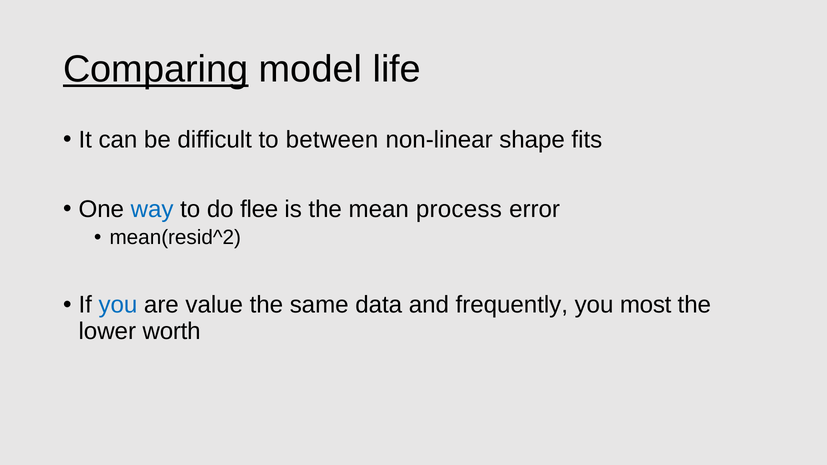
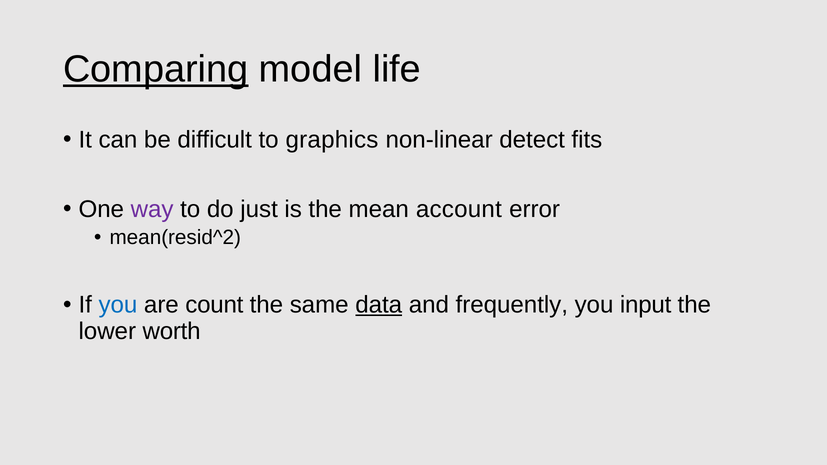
between: between -> graphics
shape: shape -> detect
way colour: blue -> purple
flee: flee -> just
process: process -> account
value: value -> count
data underline: none -> present
most: most -> input
